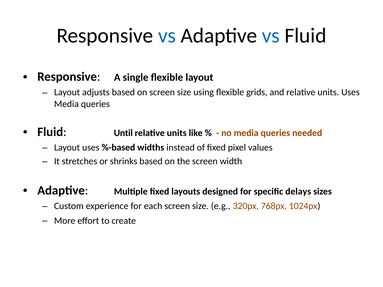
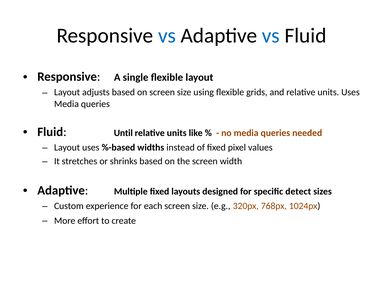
delays: delays -> detect
